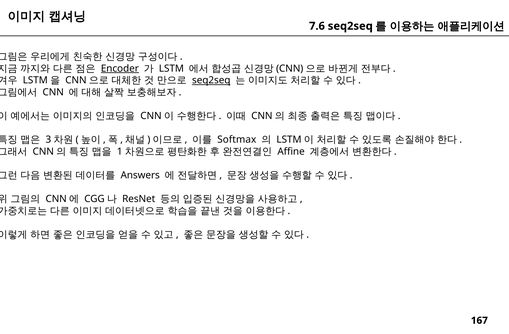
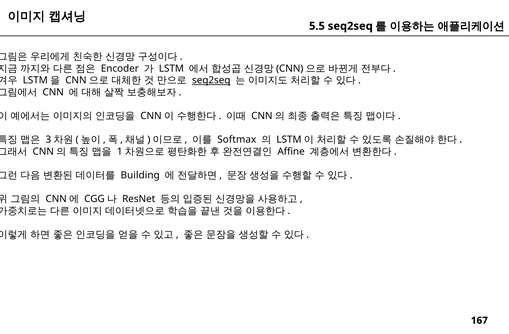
7.6: 7.6 -> 5.5
Encoder underline: present -> none
Answers: Answers -> Building
